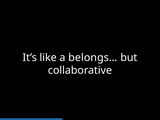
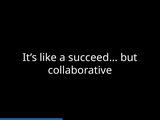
belongs…: belongs… -> succeed…
